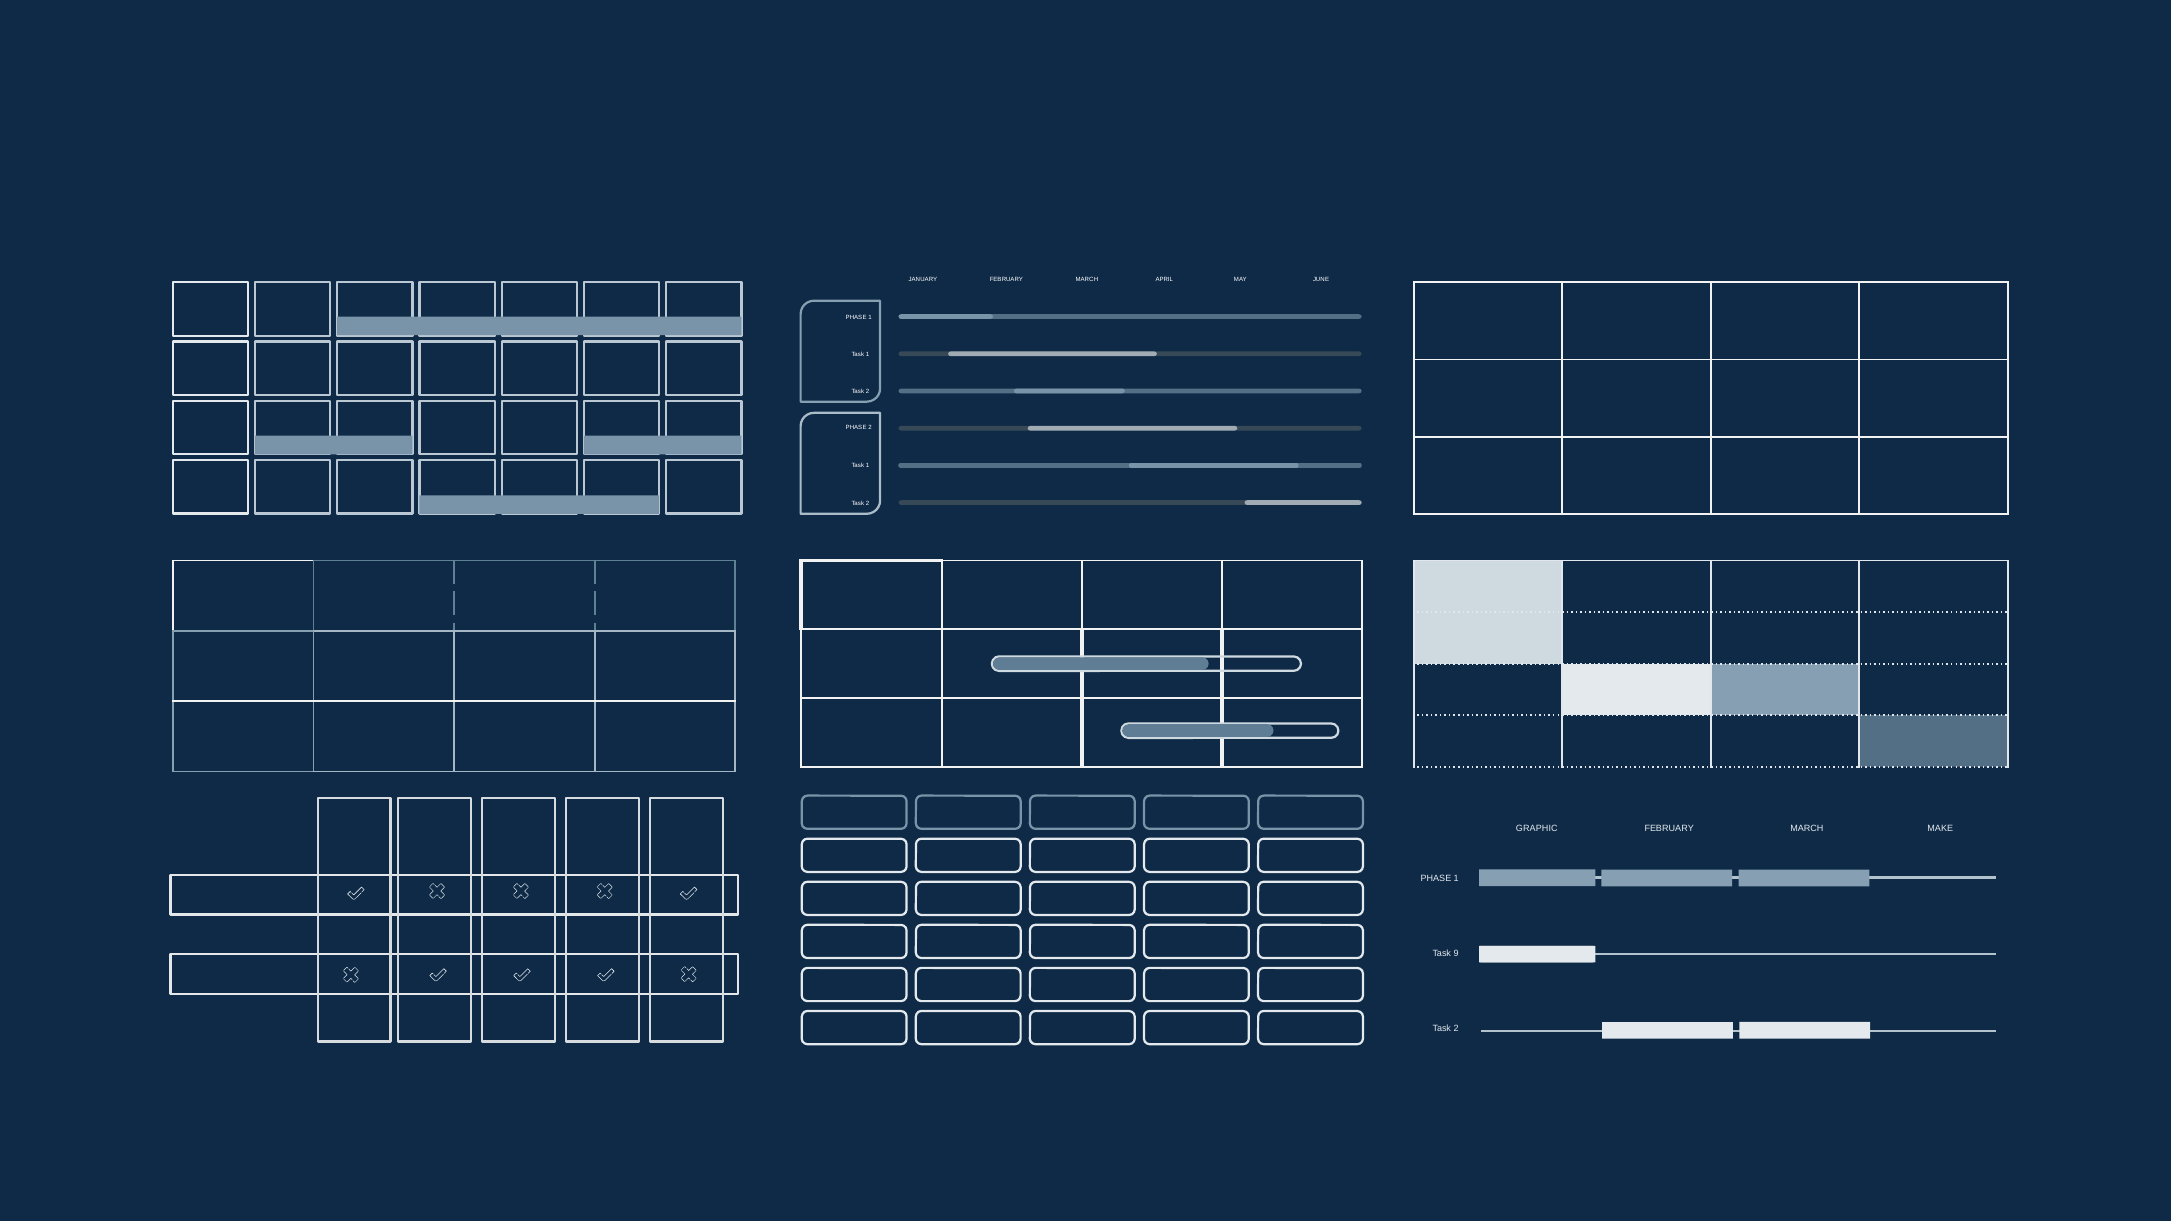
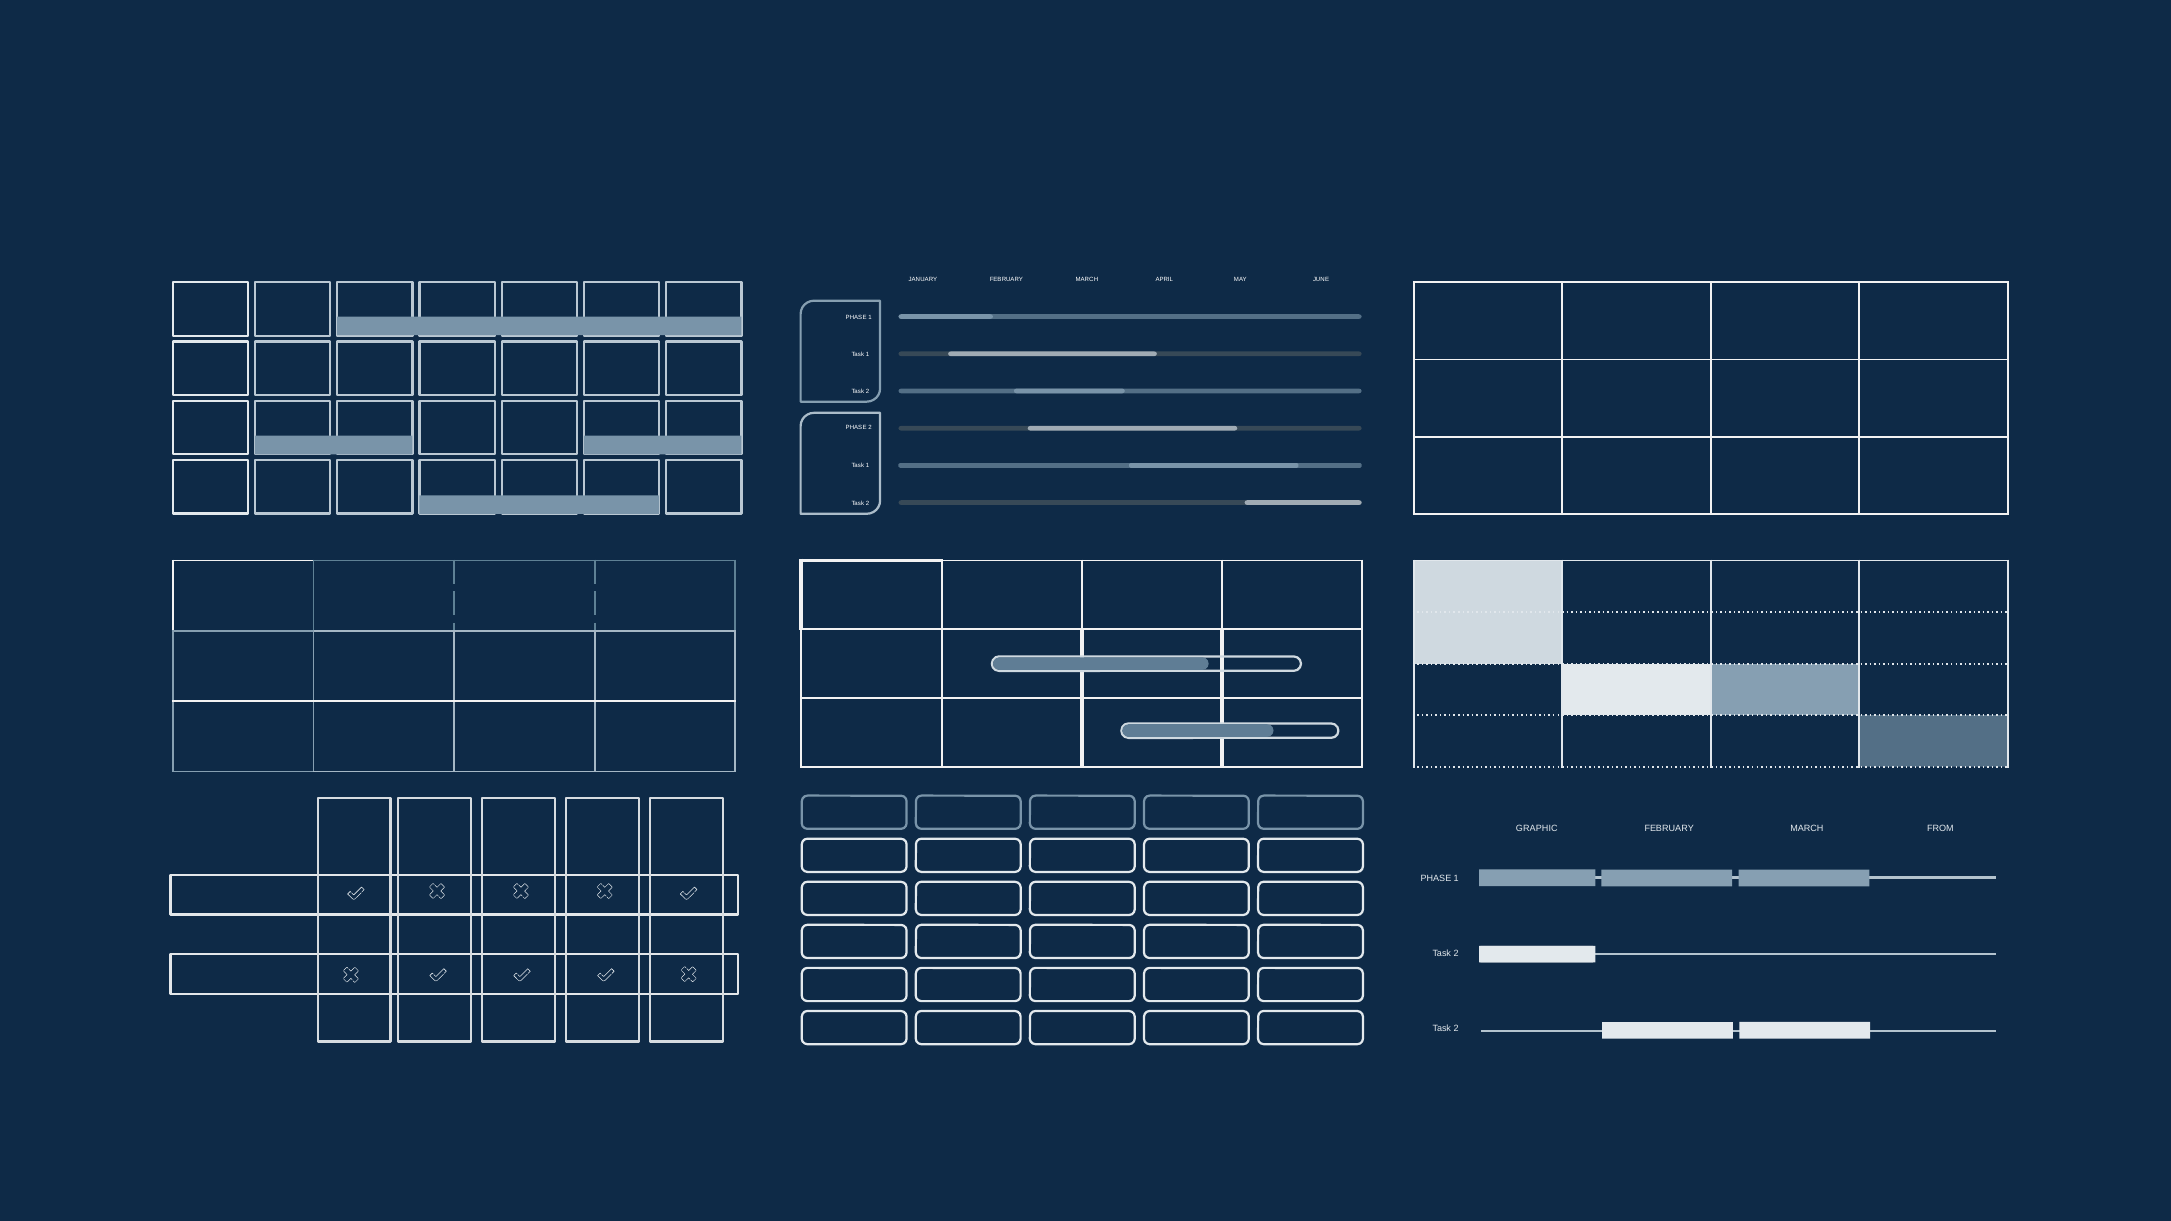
MAKE: MAKE -> FROM
9 at (1456, 953): 9 -> 2
